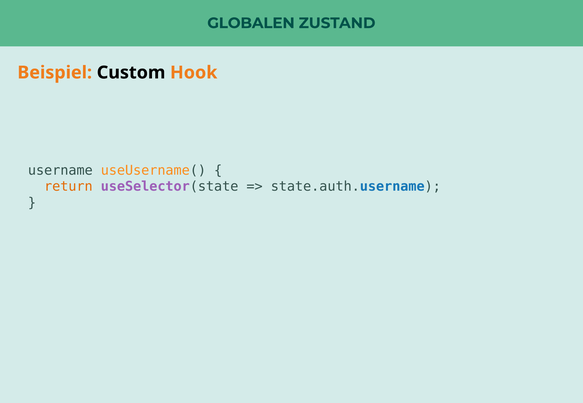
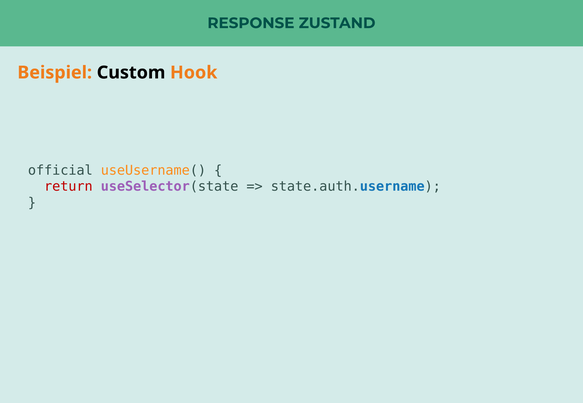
GLOBALEN: GLOBALEN -> RESPONSE
username: username -> official
return colour: orange -> red
